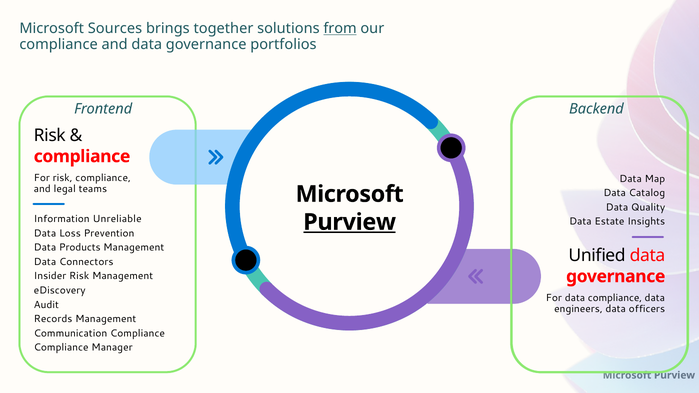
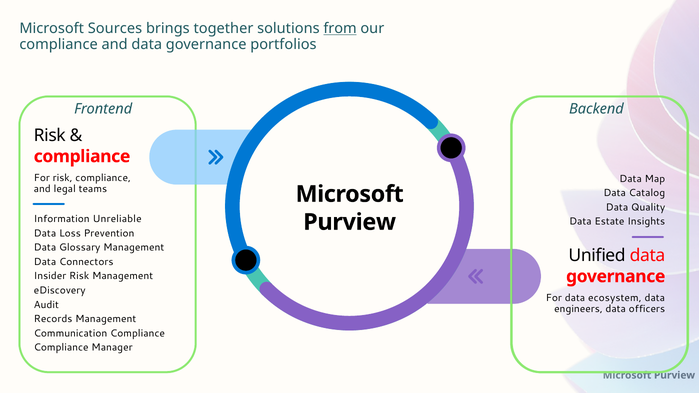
Purview at (350, 222) underline: present -> none
Products: Products -> Glossary
data compliance: compliance -> ecosystem
